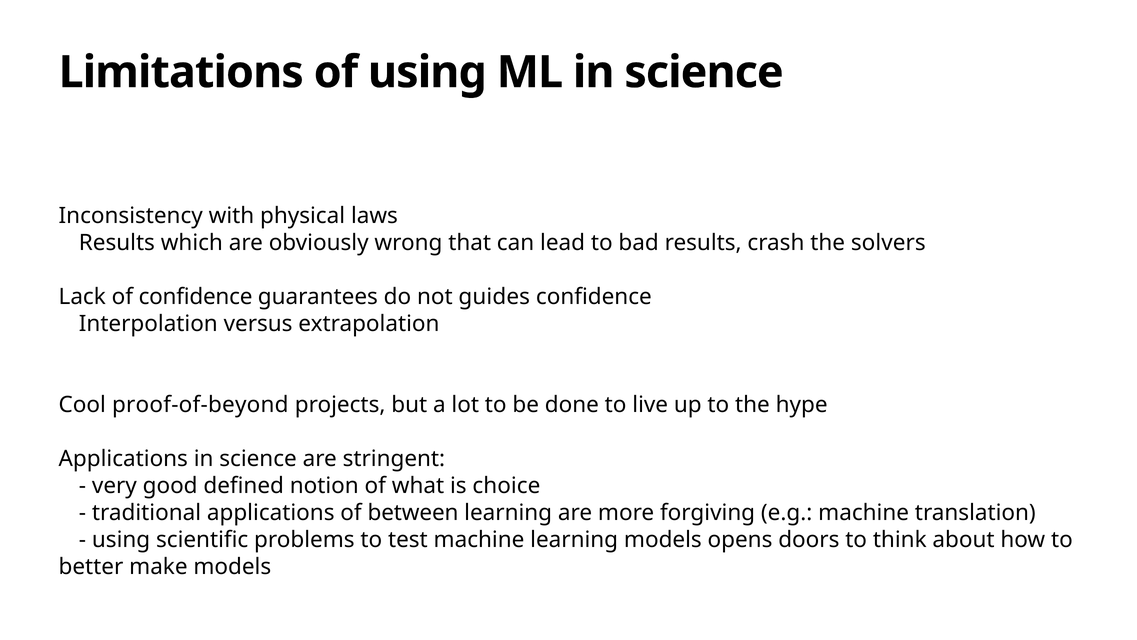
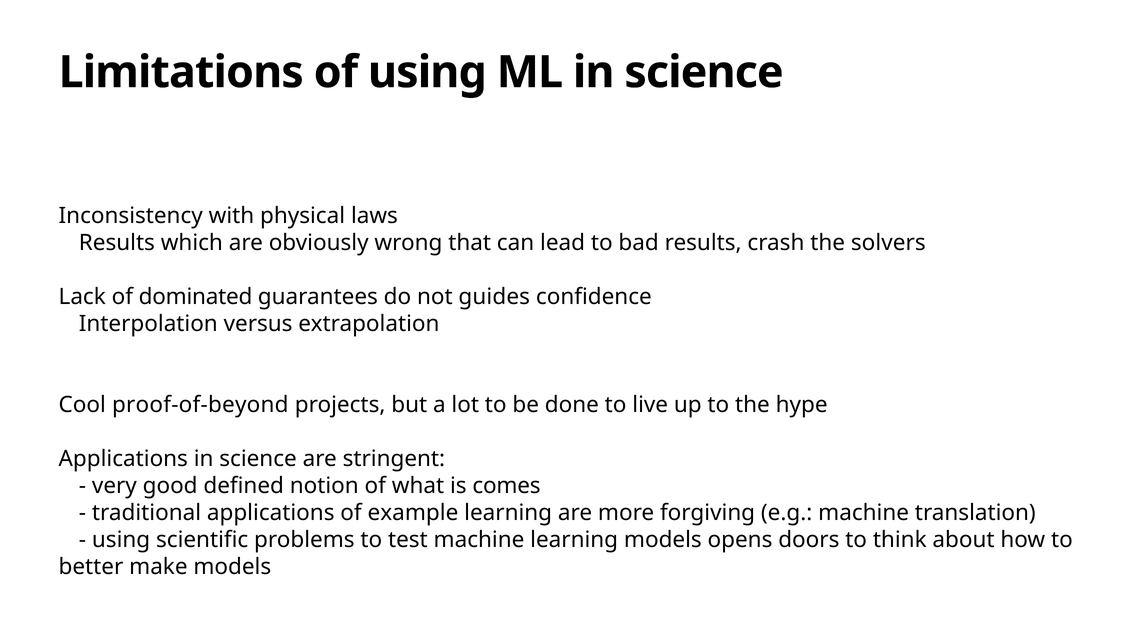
of confidence: confidence -> dominated
choice: choice -> comes
between: between -> example
